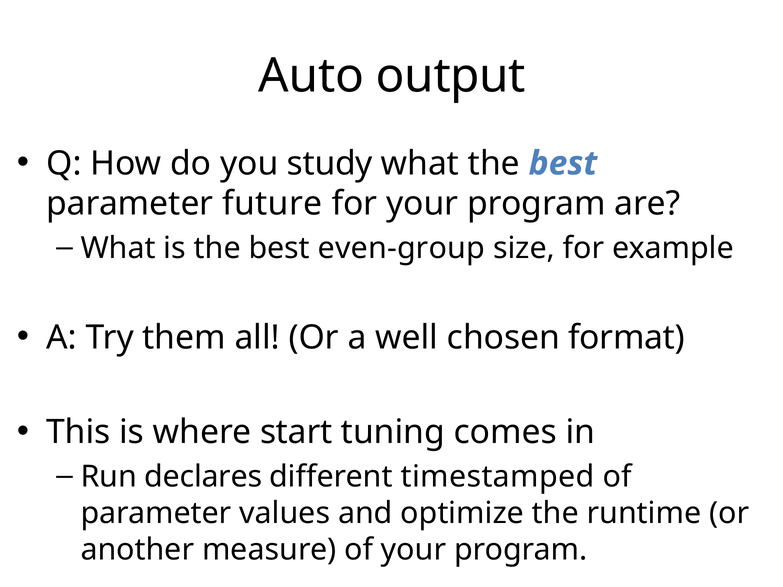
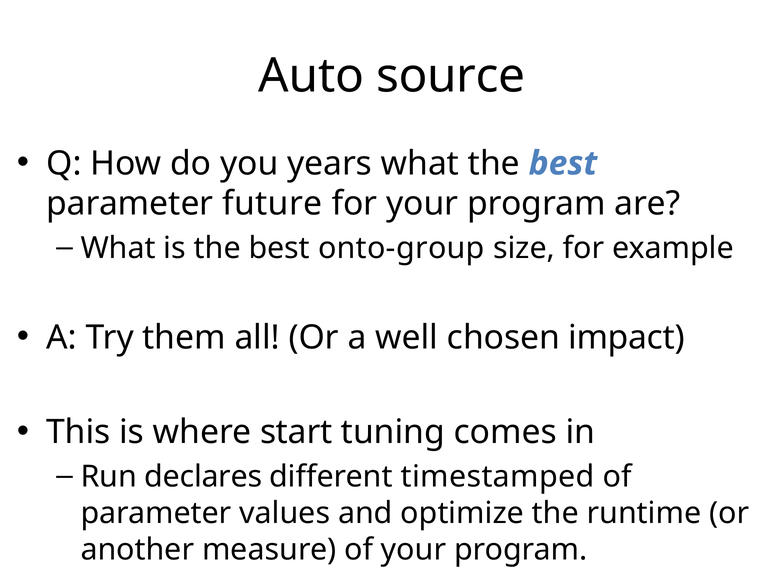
output: output -> source
study: study -> years
even-group: even-group -> onto-group
format: format -> impact
